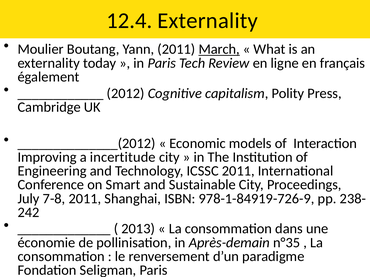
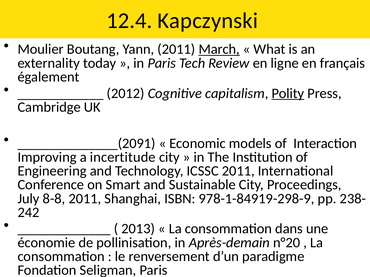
12.4 Externality: Externality -> Kapczynski
Polity underline: none -> present
______________(2012: ______________(2012 -> ______________(2091
7-8: 7-8 -> 8-8
978-1-84919-726-9: 978-1-84919-726-9 -> 978-1-84919-298-9
n°35: n°35 -> n°20
